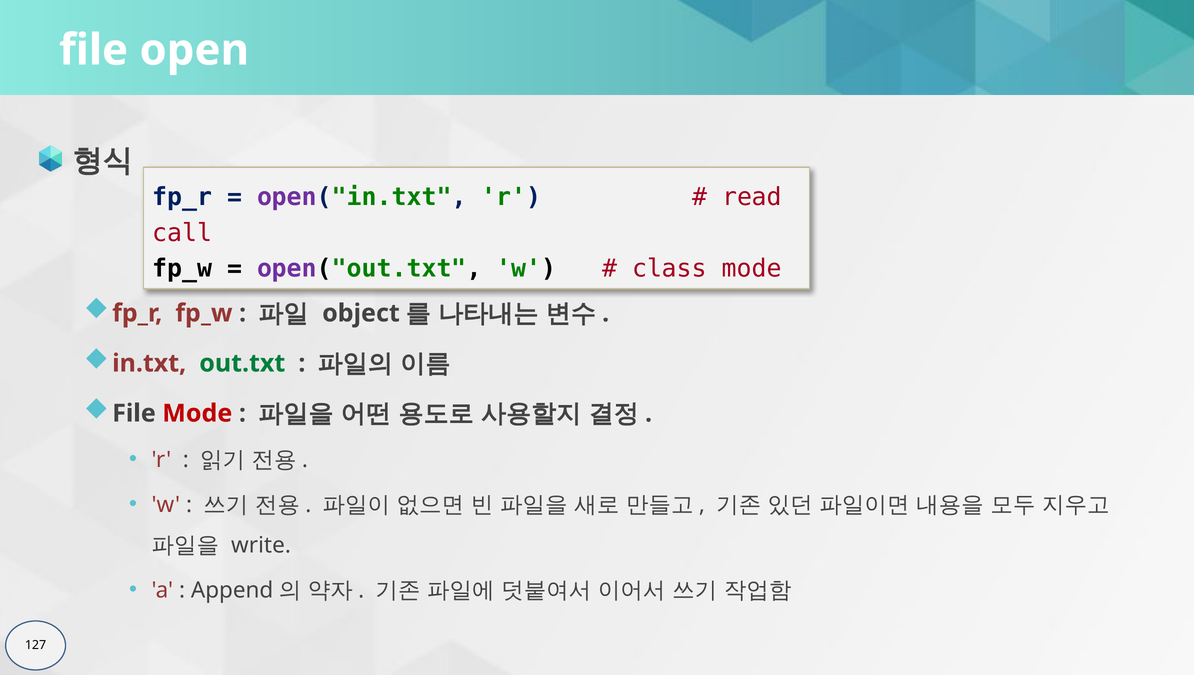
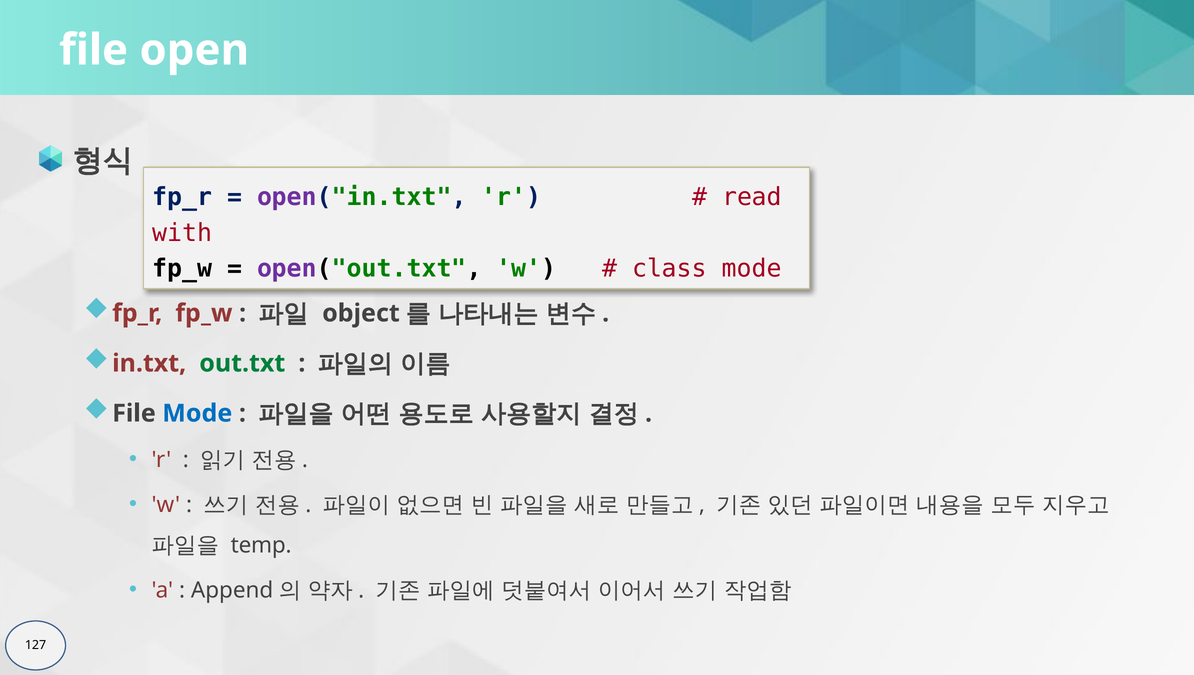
call: call -> with
Mode at (197, 413) colour: red -> blue
write: write -> temp
